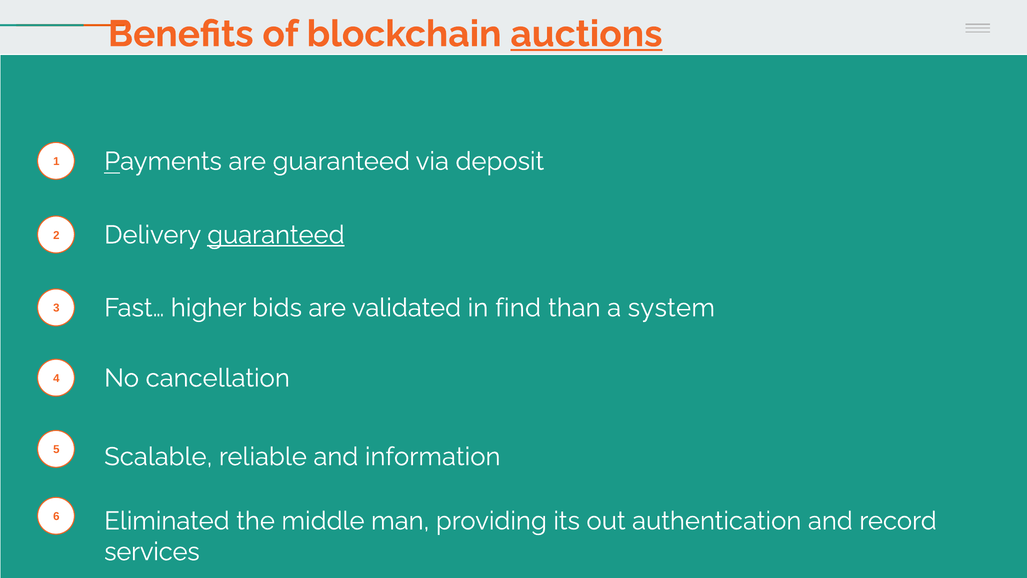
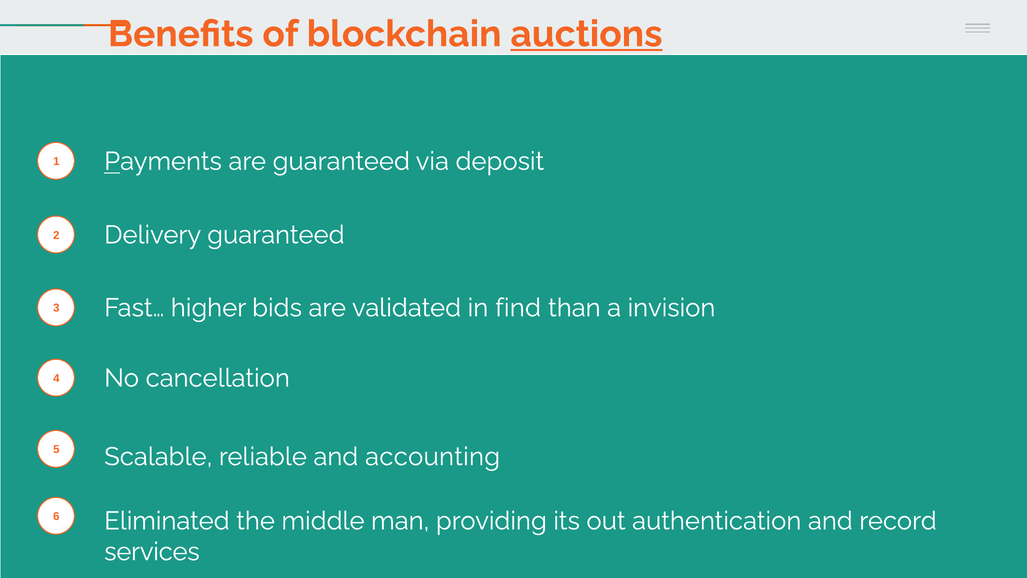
guaranteed at (276, 235) underline: present -> none
system: system -> invision
information: information -> accounting
